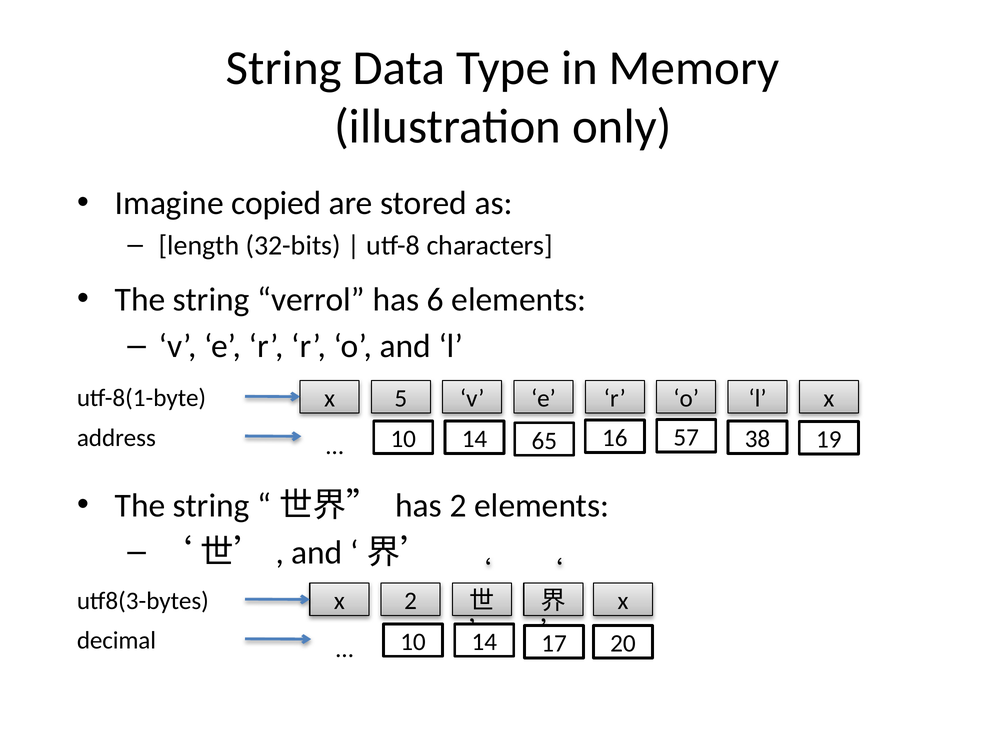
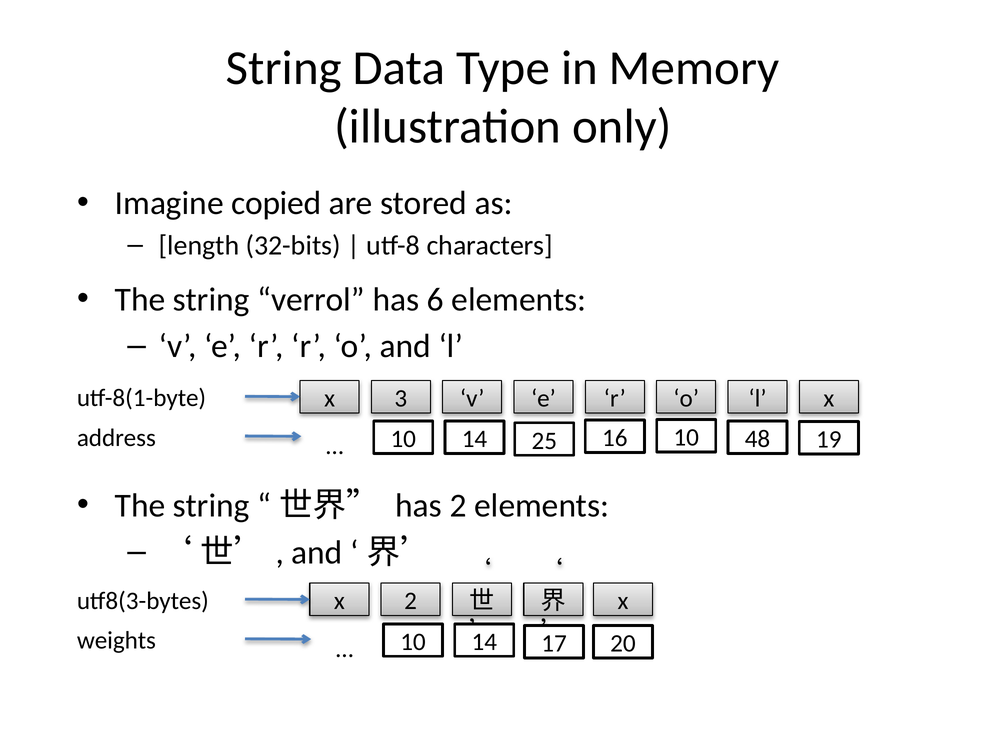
5: 5 -> 3
38: 38 -> 48
65: 65 -> 25
16 57: 57 -> 10
decimal: decimal -> weights
